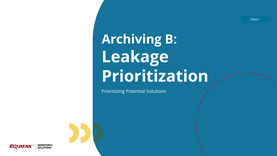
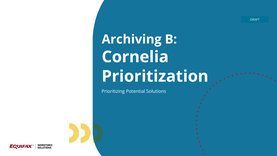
Leakage: Leakage -> Cornelia
